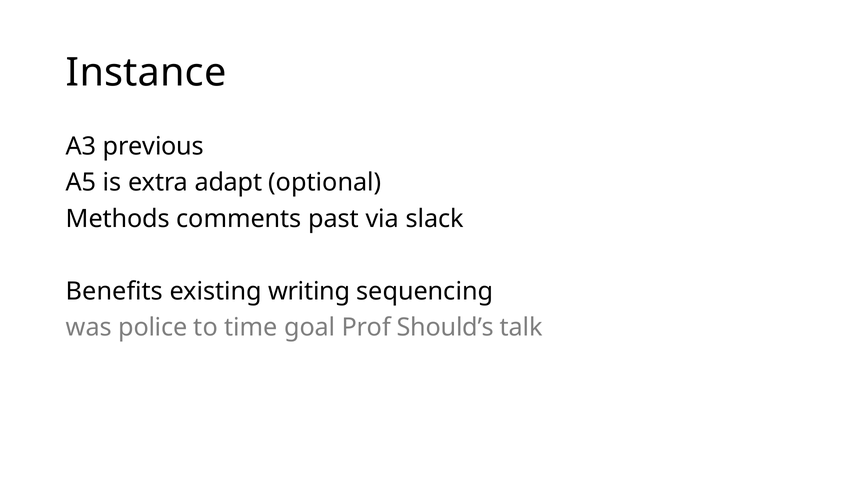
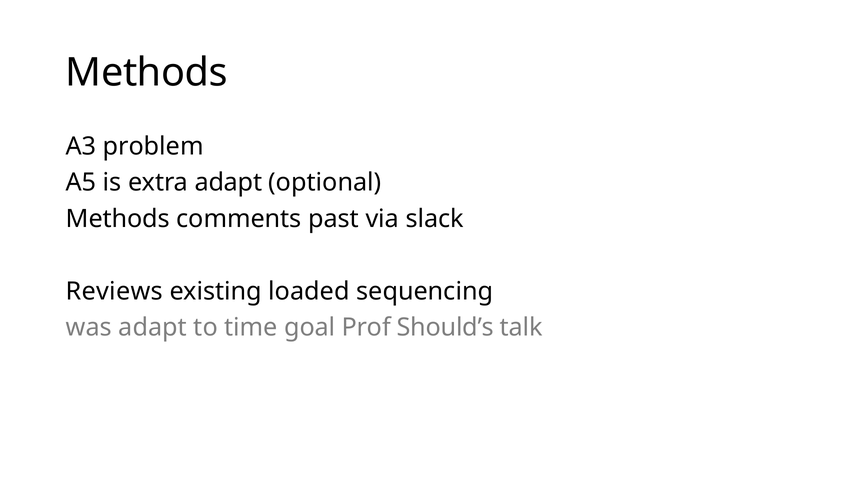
Instance at (146, 73): Instance -> Methods
previous: previous -> problem
Benefits: Benefits -> Reviews
writing: writing -> loaded
was police: police -> adapt
